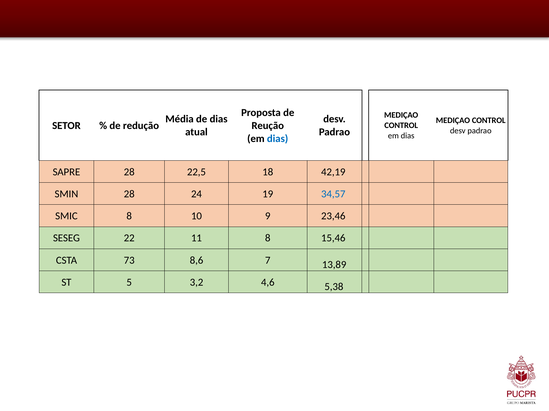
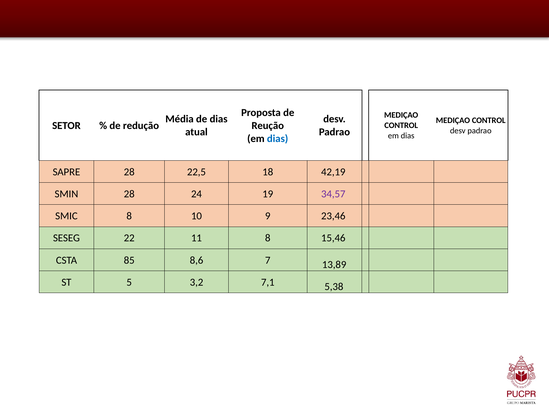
34,57 colour: blue -> purple
73: 73 -> 85
4,6: 4,6 -> 7,1
